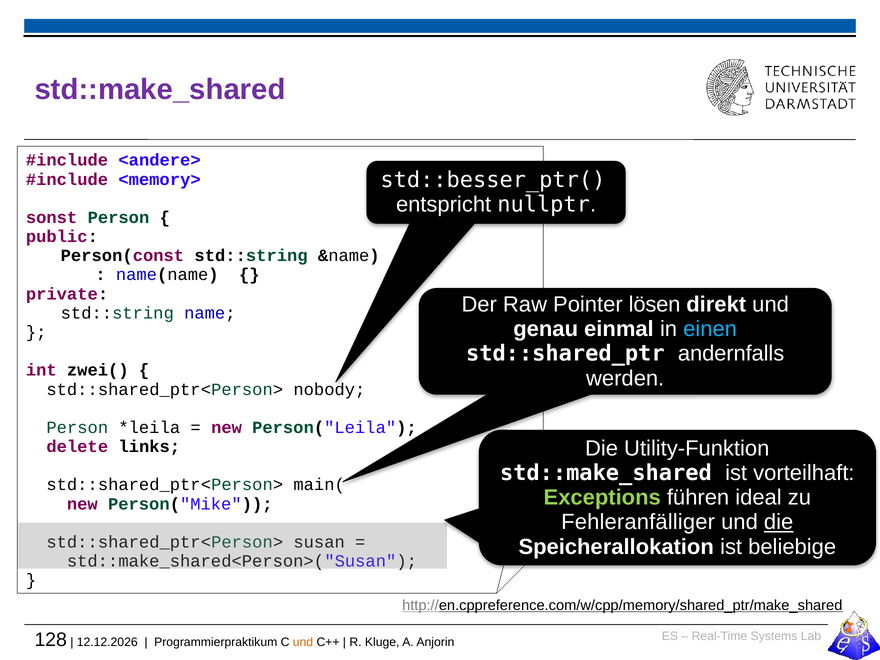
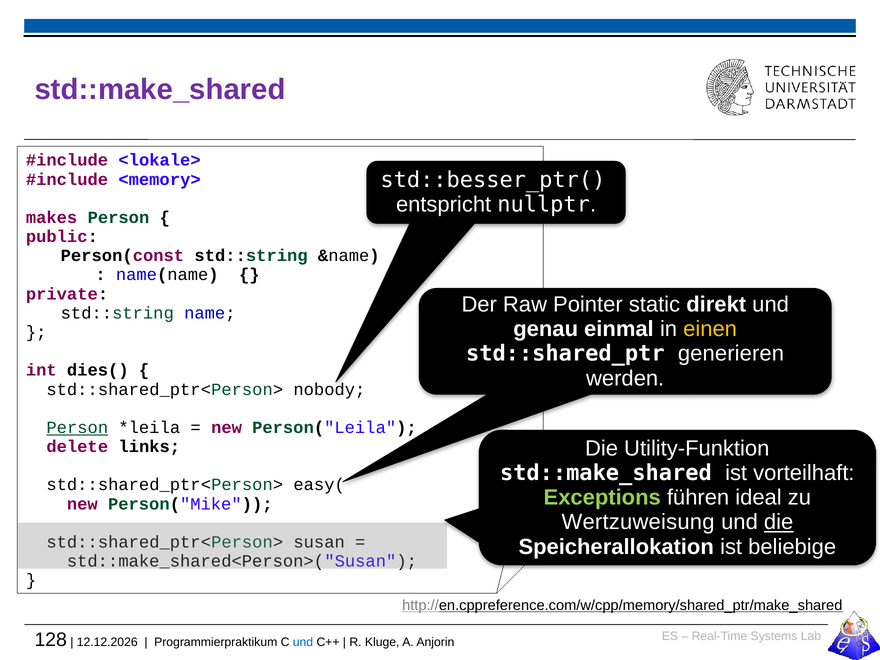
<andere>: <andere> -> <lokale>
sonst: sonst -> makes
lösen: lösen -> static
einen colour: light blue -> yellow
andernfalls: andernfalls -> generieren
zwei(: zwei( -> dies(
Person at (77, 428) underline: none -> present
main(: main( -> easy(
Fehleranfälliger: Fehleranfälliger -> Wertzuweisung
und at (303, 642) colour: orange -> blue
